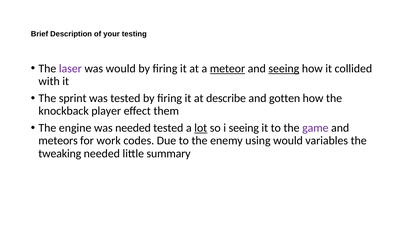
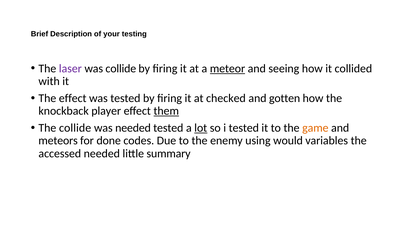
was would: would -> collide
seeing at (284, 68) underline: present -> none
The sprint: sprint -> effect
describe: describe -> checked
them underline: none -> present
The engine: engine -> collide
i seeing: seeing -> tested
game colour: purple -> orange
work: work -> done
tweaking: tweaking -> accessed
